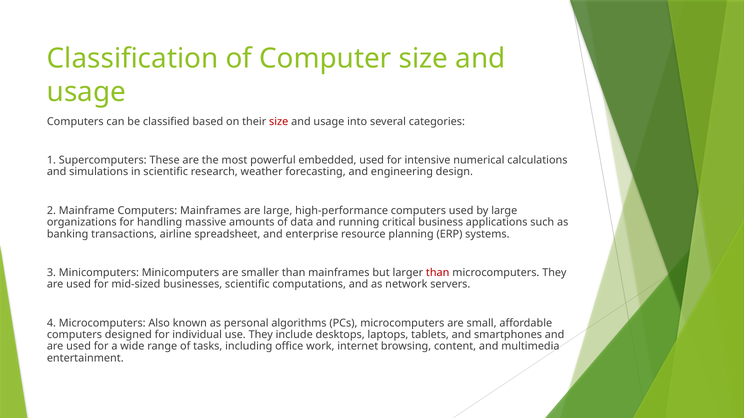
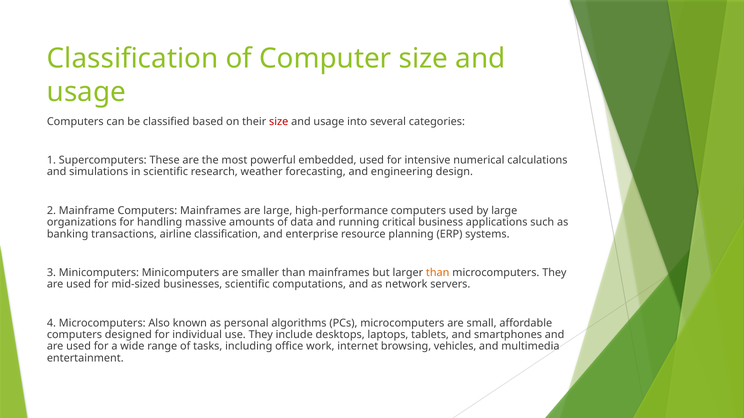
airline spreadsheet: spreadsheet -> classification
than at (438, 273) colour: red -> orange
content: content -> vehicles
